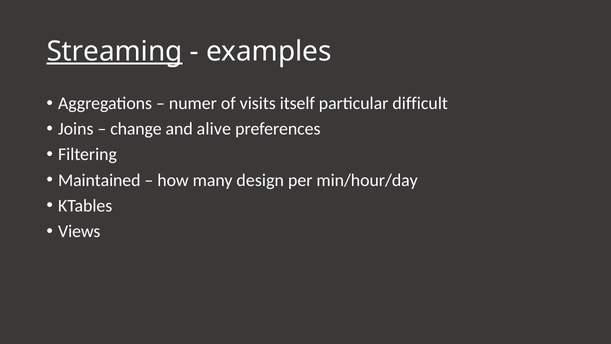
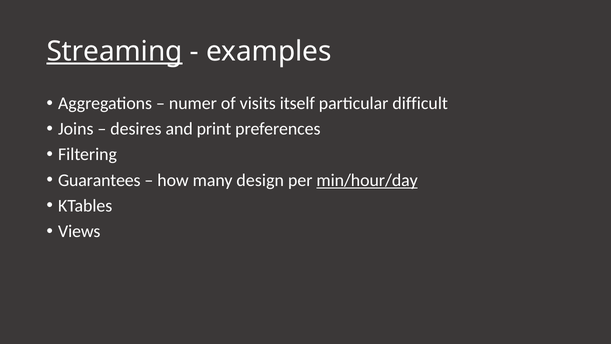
change: change -> desires
alive: alive -> print
Maintained: Maintained -> Guarantees
min/hour/day underline: none -> present
